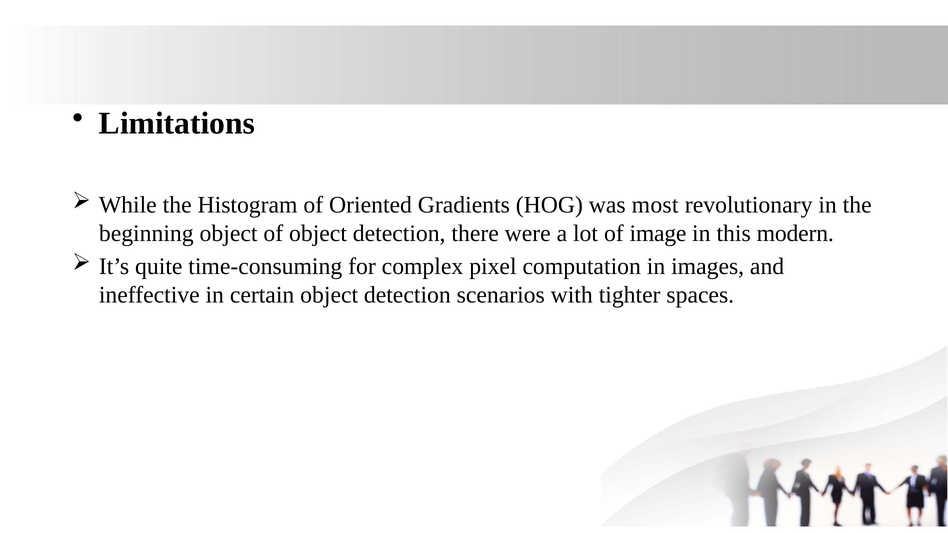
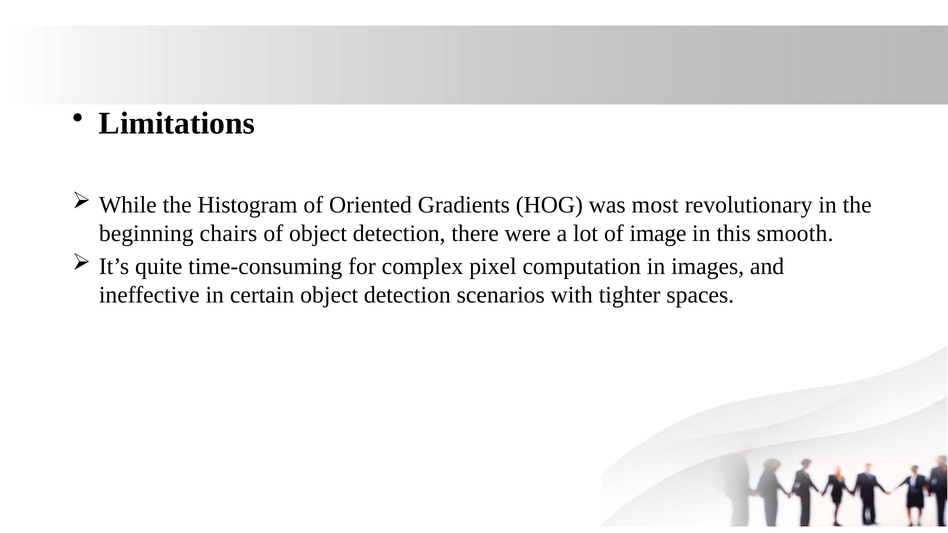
beginning object: object -> chairs
modern: modern -> smooth
